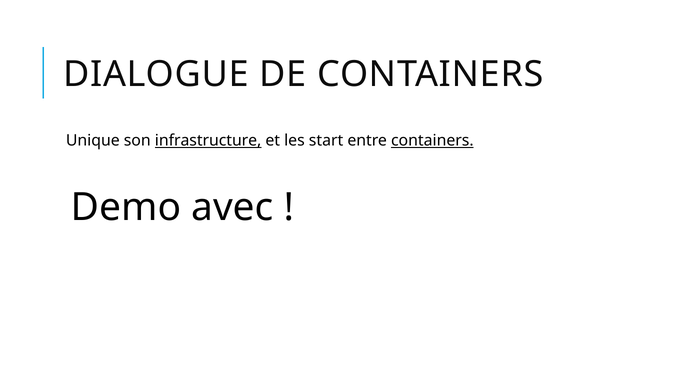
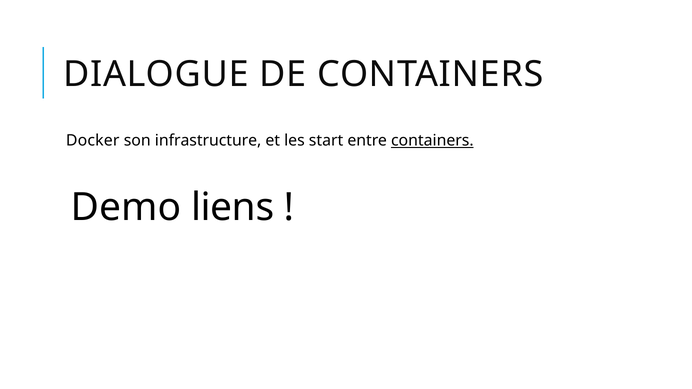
Unique: Unique -> Docker
infrastructure underline: present -> none
avec: avec -> liens
